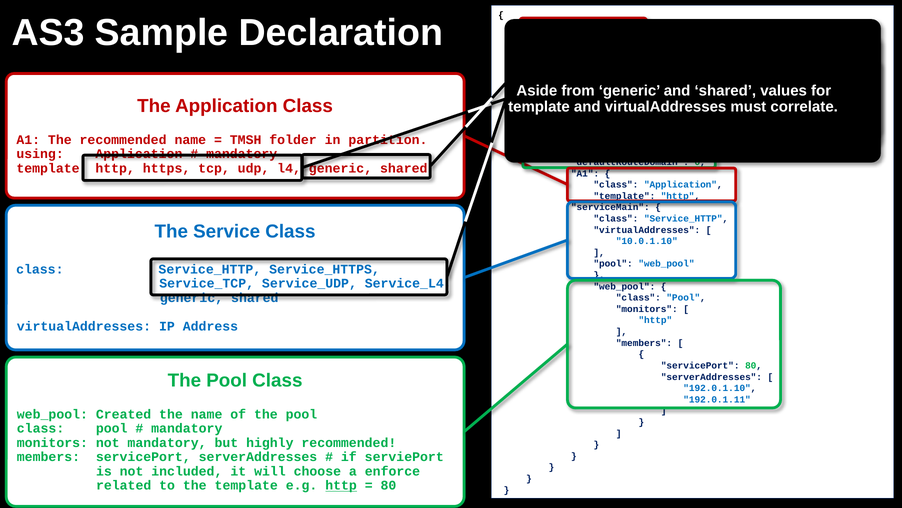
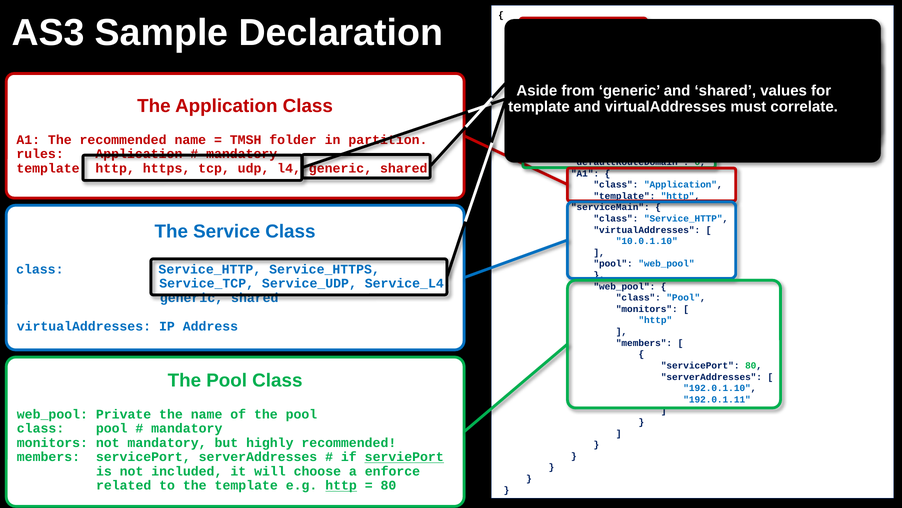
using: using -> rules
Created: Created -> Private
serviePort underline: none -> present
